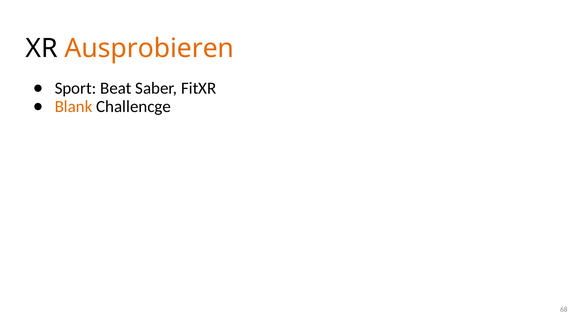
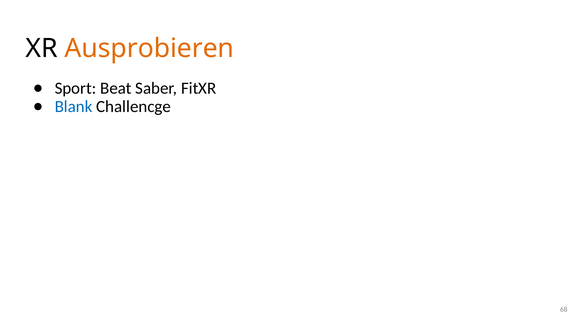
Blank colour: orange -> blue
